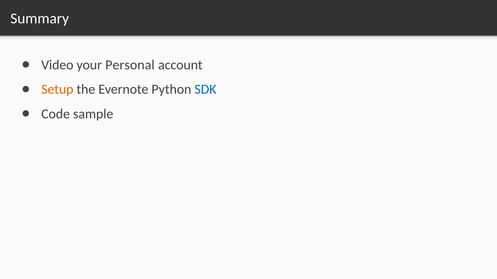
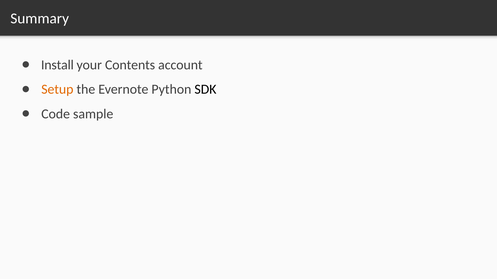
Video: Video -> Install
Personal: Personal -> Contents
SDK colour: blue -> black
